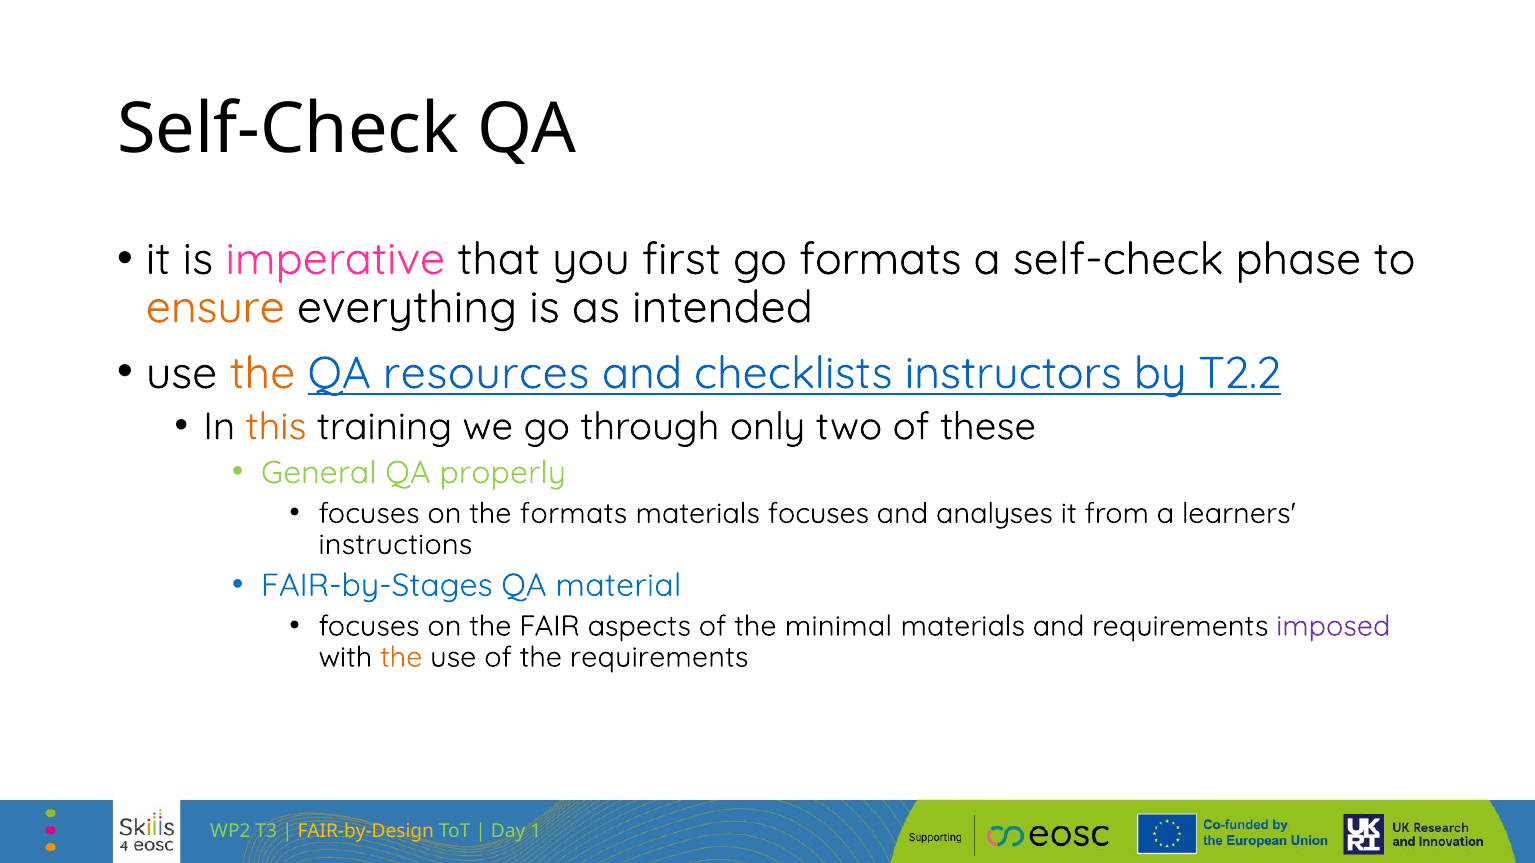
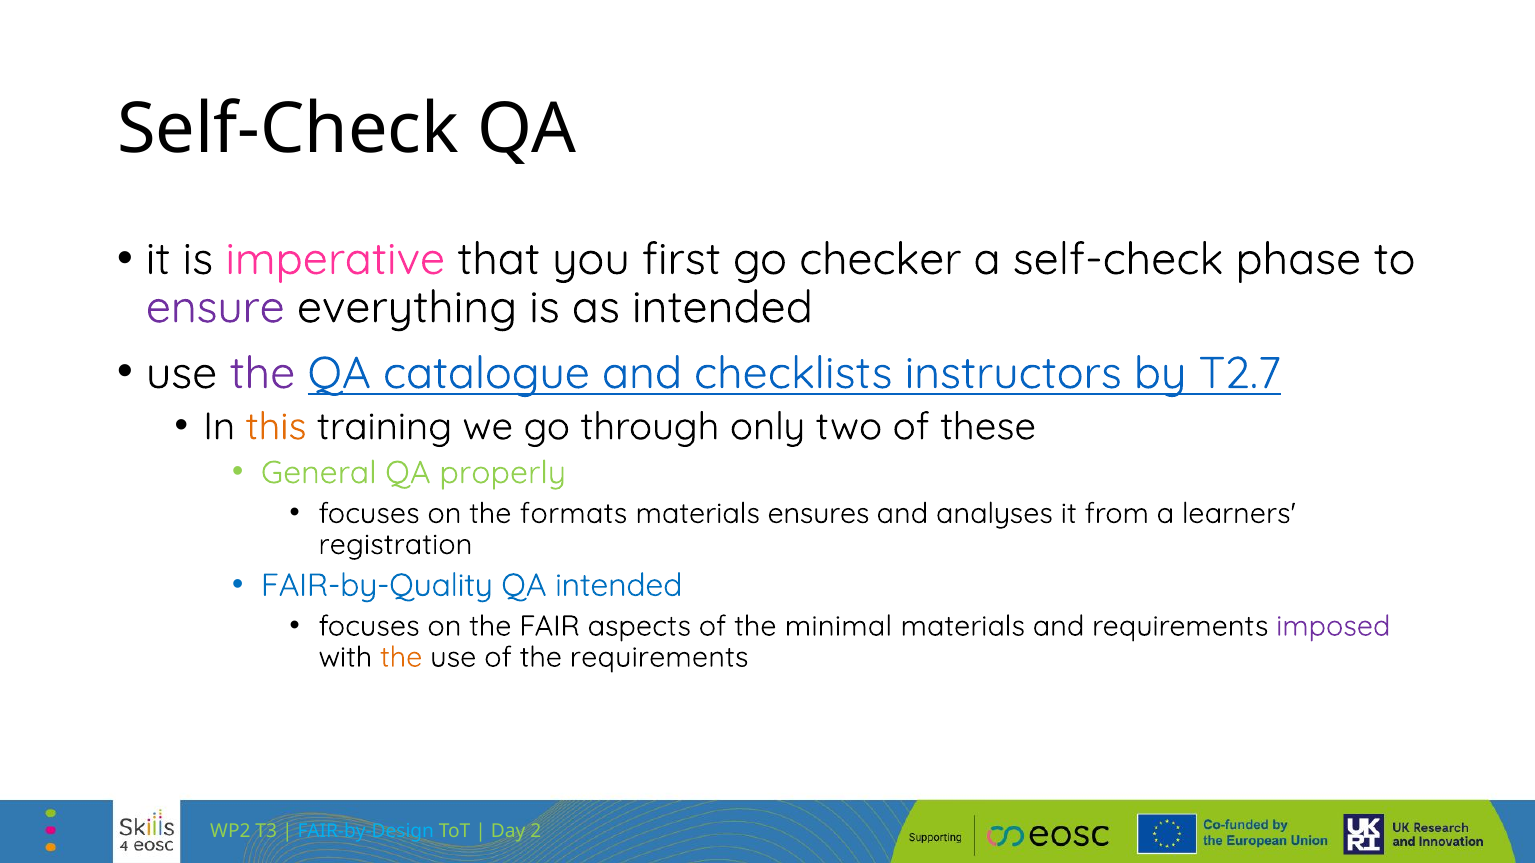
go formats: formats -> checker
ensure colour: orange -> purple
the at (263, 374) colour: orange -> purple
resources: resources -> catalogue
T2.2: T2.2 -> T2.7
materials focuses: focuses -> ensures
instructions: instructions -> registration
FAIR-by-Stages: FAIR-by-Stages -> FAIR-by-Quality
QA material: material -> intended
FAIR-by-Design colour: yellow -> light blue
1: 1 -> 2
